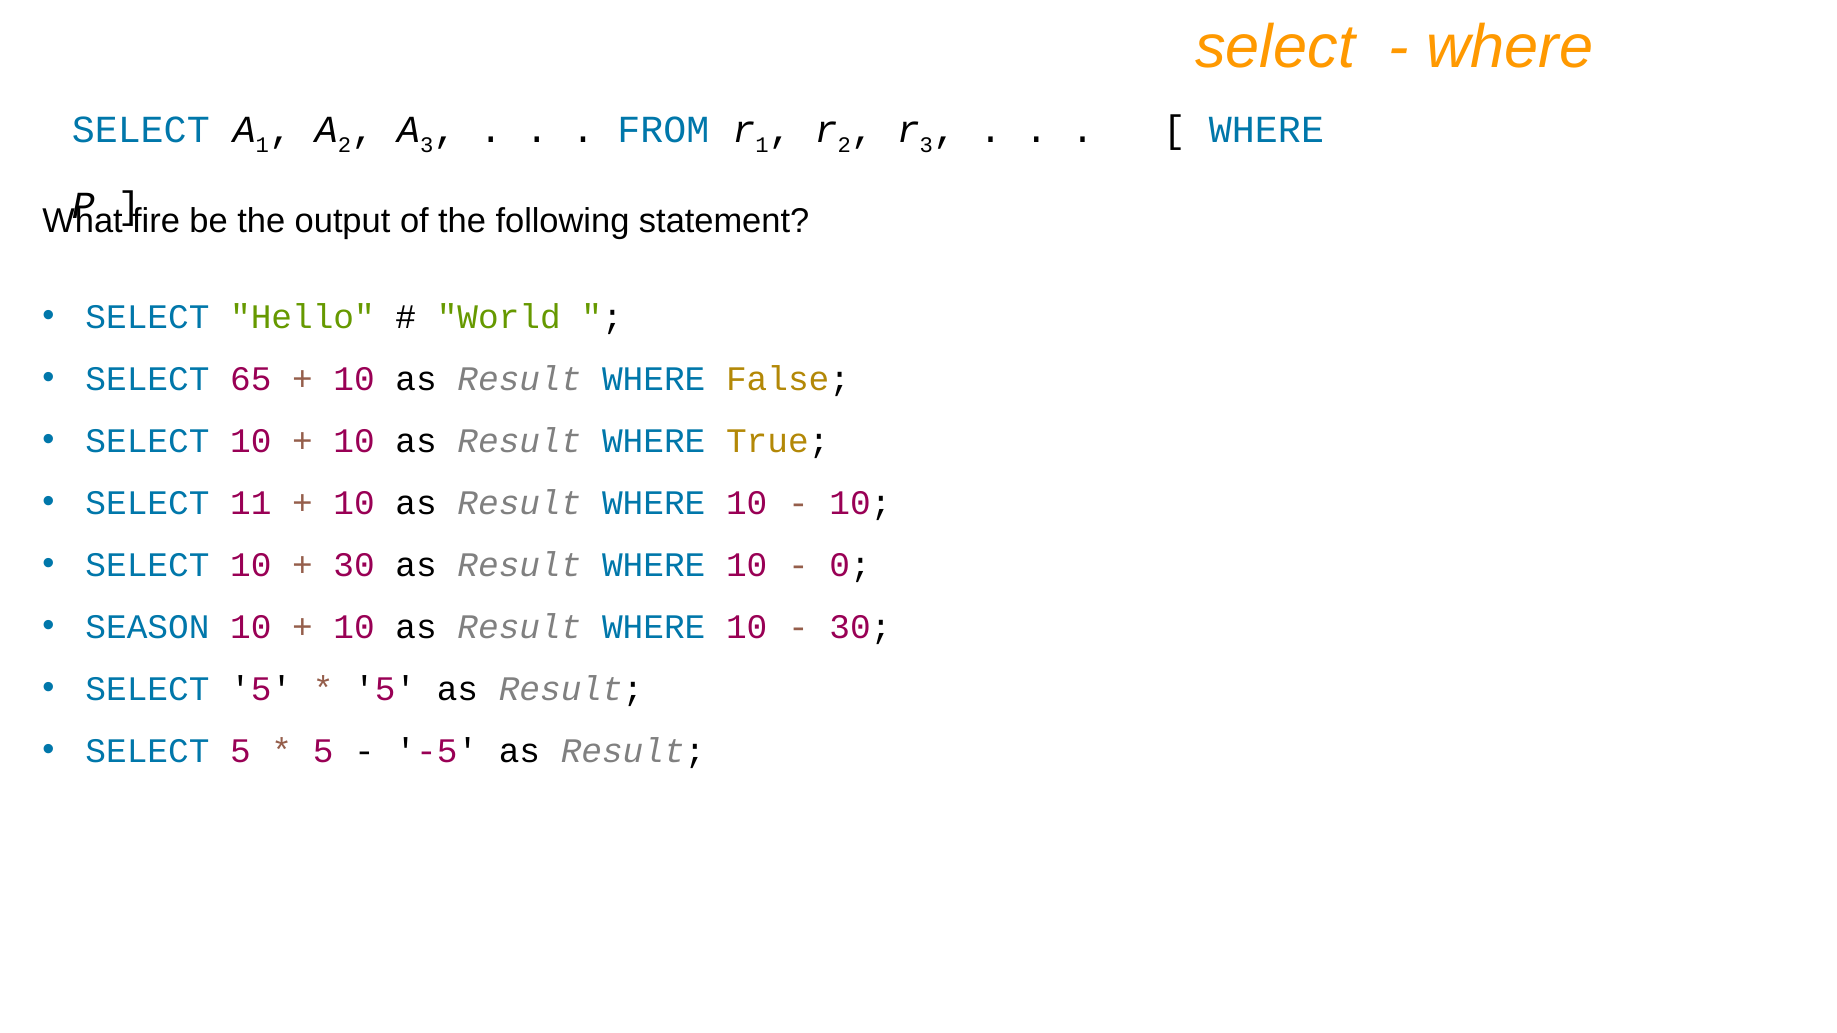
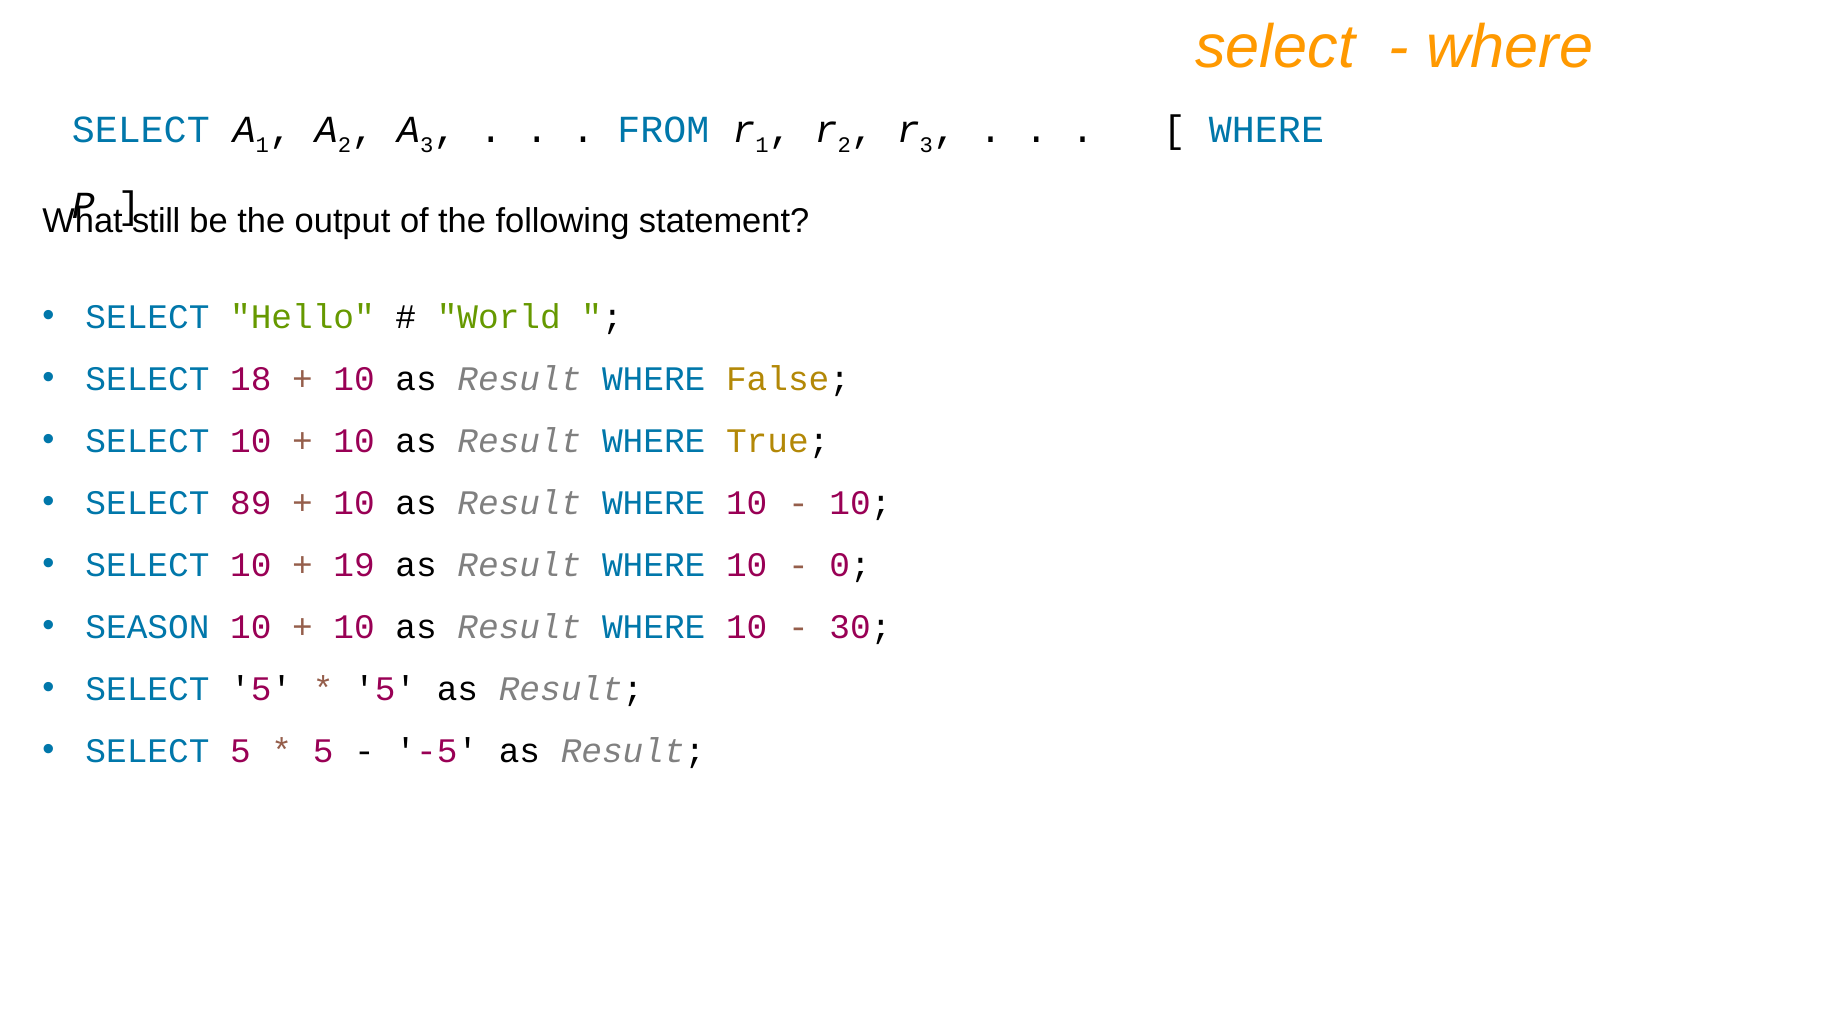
fire: fire -> still
65: 65 -> 18
11: 11 -> 89
30 at (354, 566): 30 -> 19
